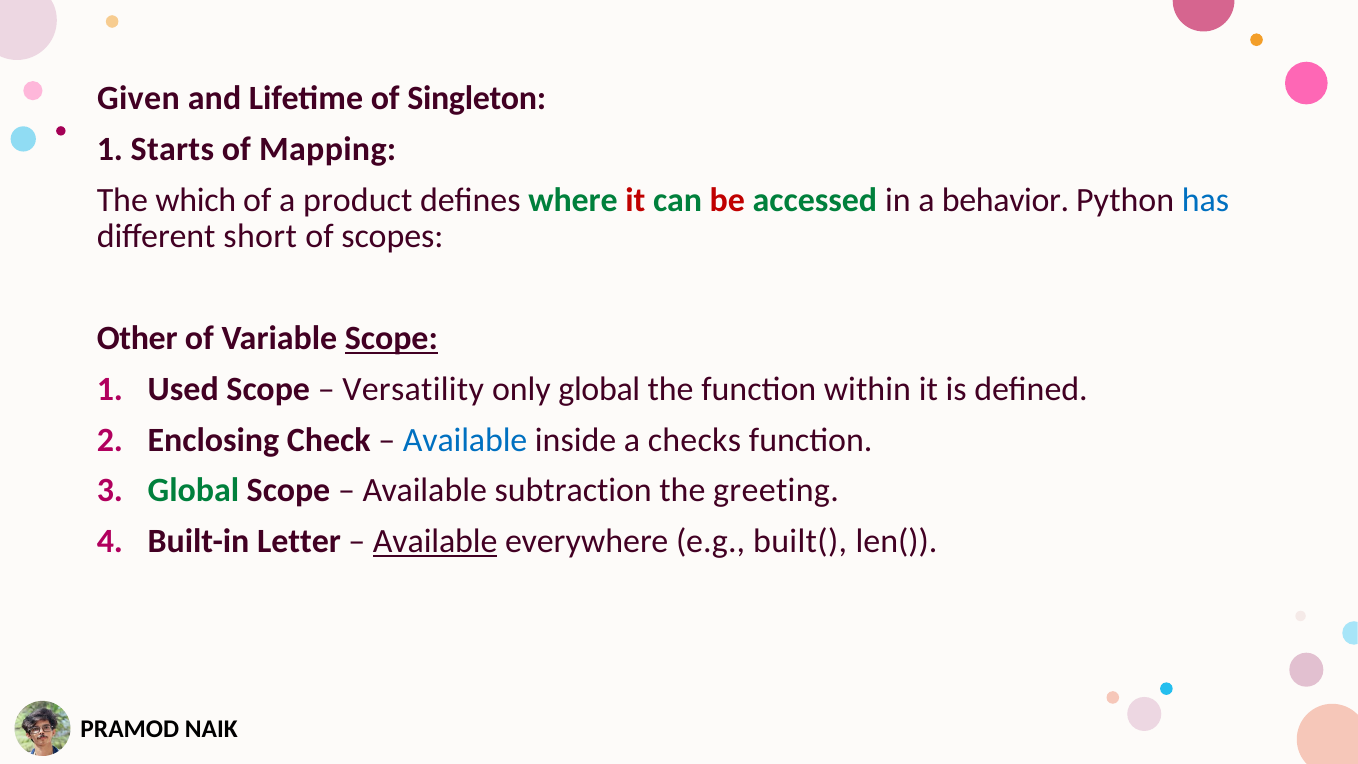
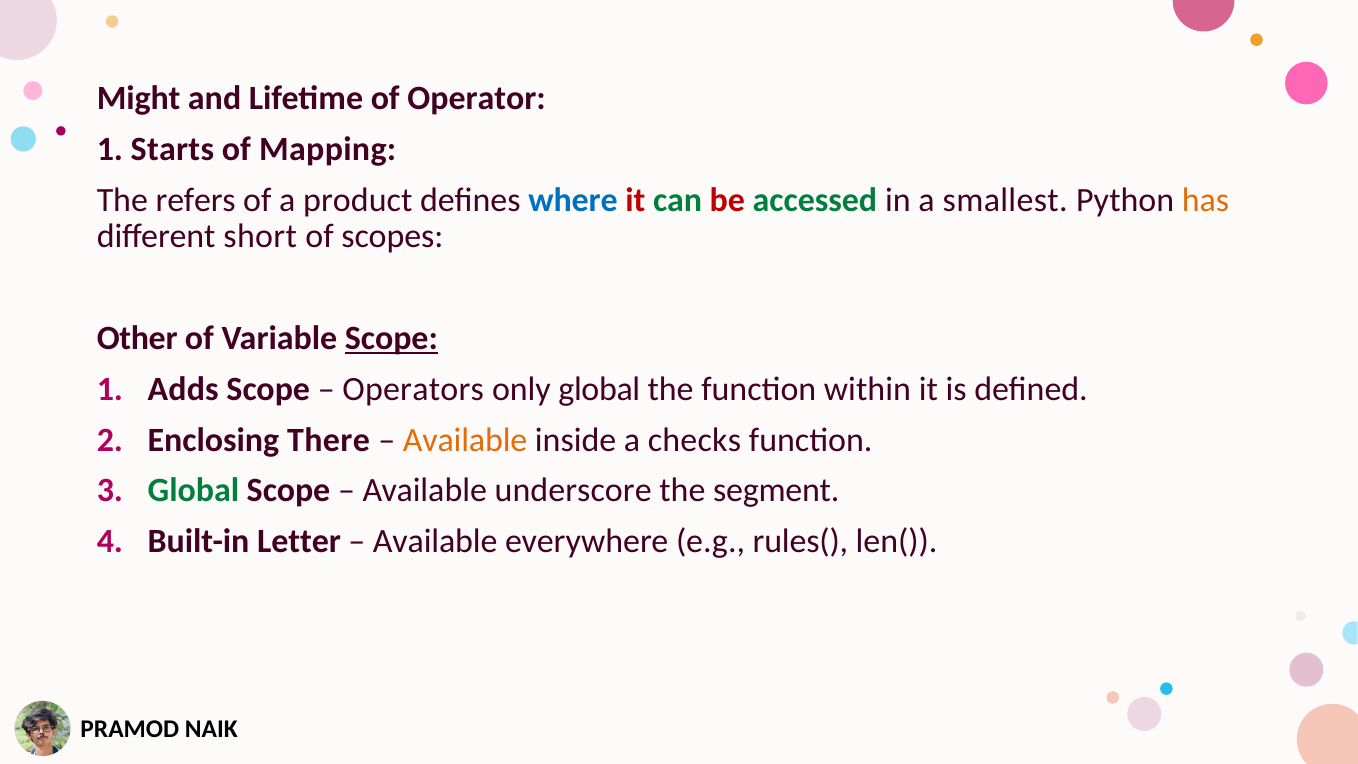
Given: Given -> Might
Singleton: Singleton -> Operator
which: which -> refers
where colour: green -> blue
behavior: behavior -> smallest
has colour: blue -> orange
Used: Used -> Adds
Versatility: Versatility -> Operators
Check: Check -> There
Available at (465, 440) colour: blue -> orange
subtraction: subtraction -> underscore
greeting: greeting -> segment
Available at (435, 542) underline: present -> none
built(: built( -> rules(
